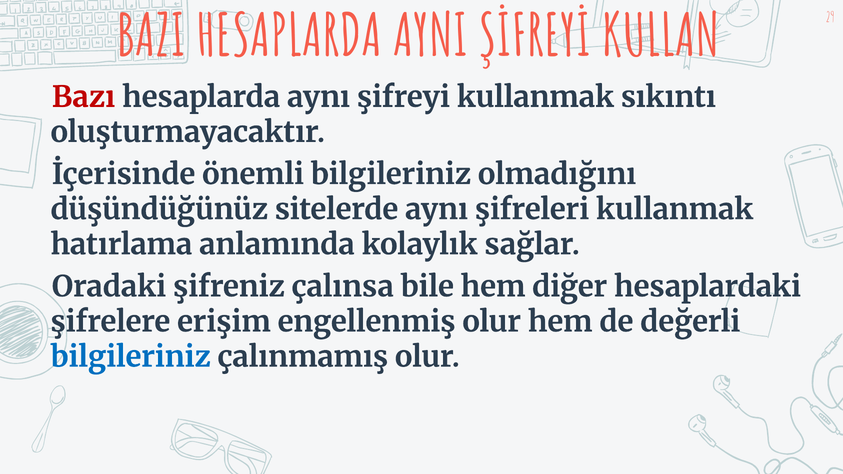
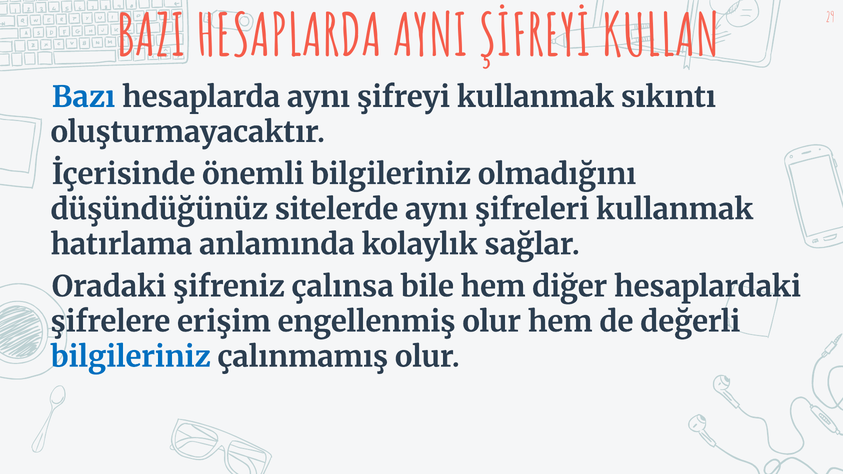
Bazı colour: red -> blue
